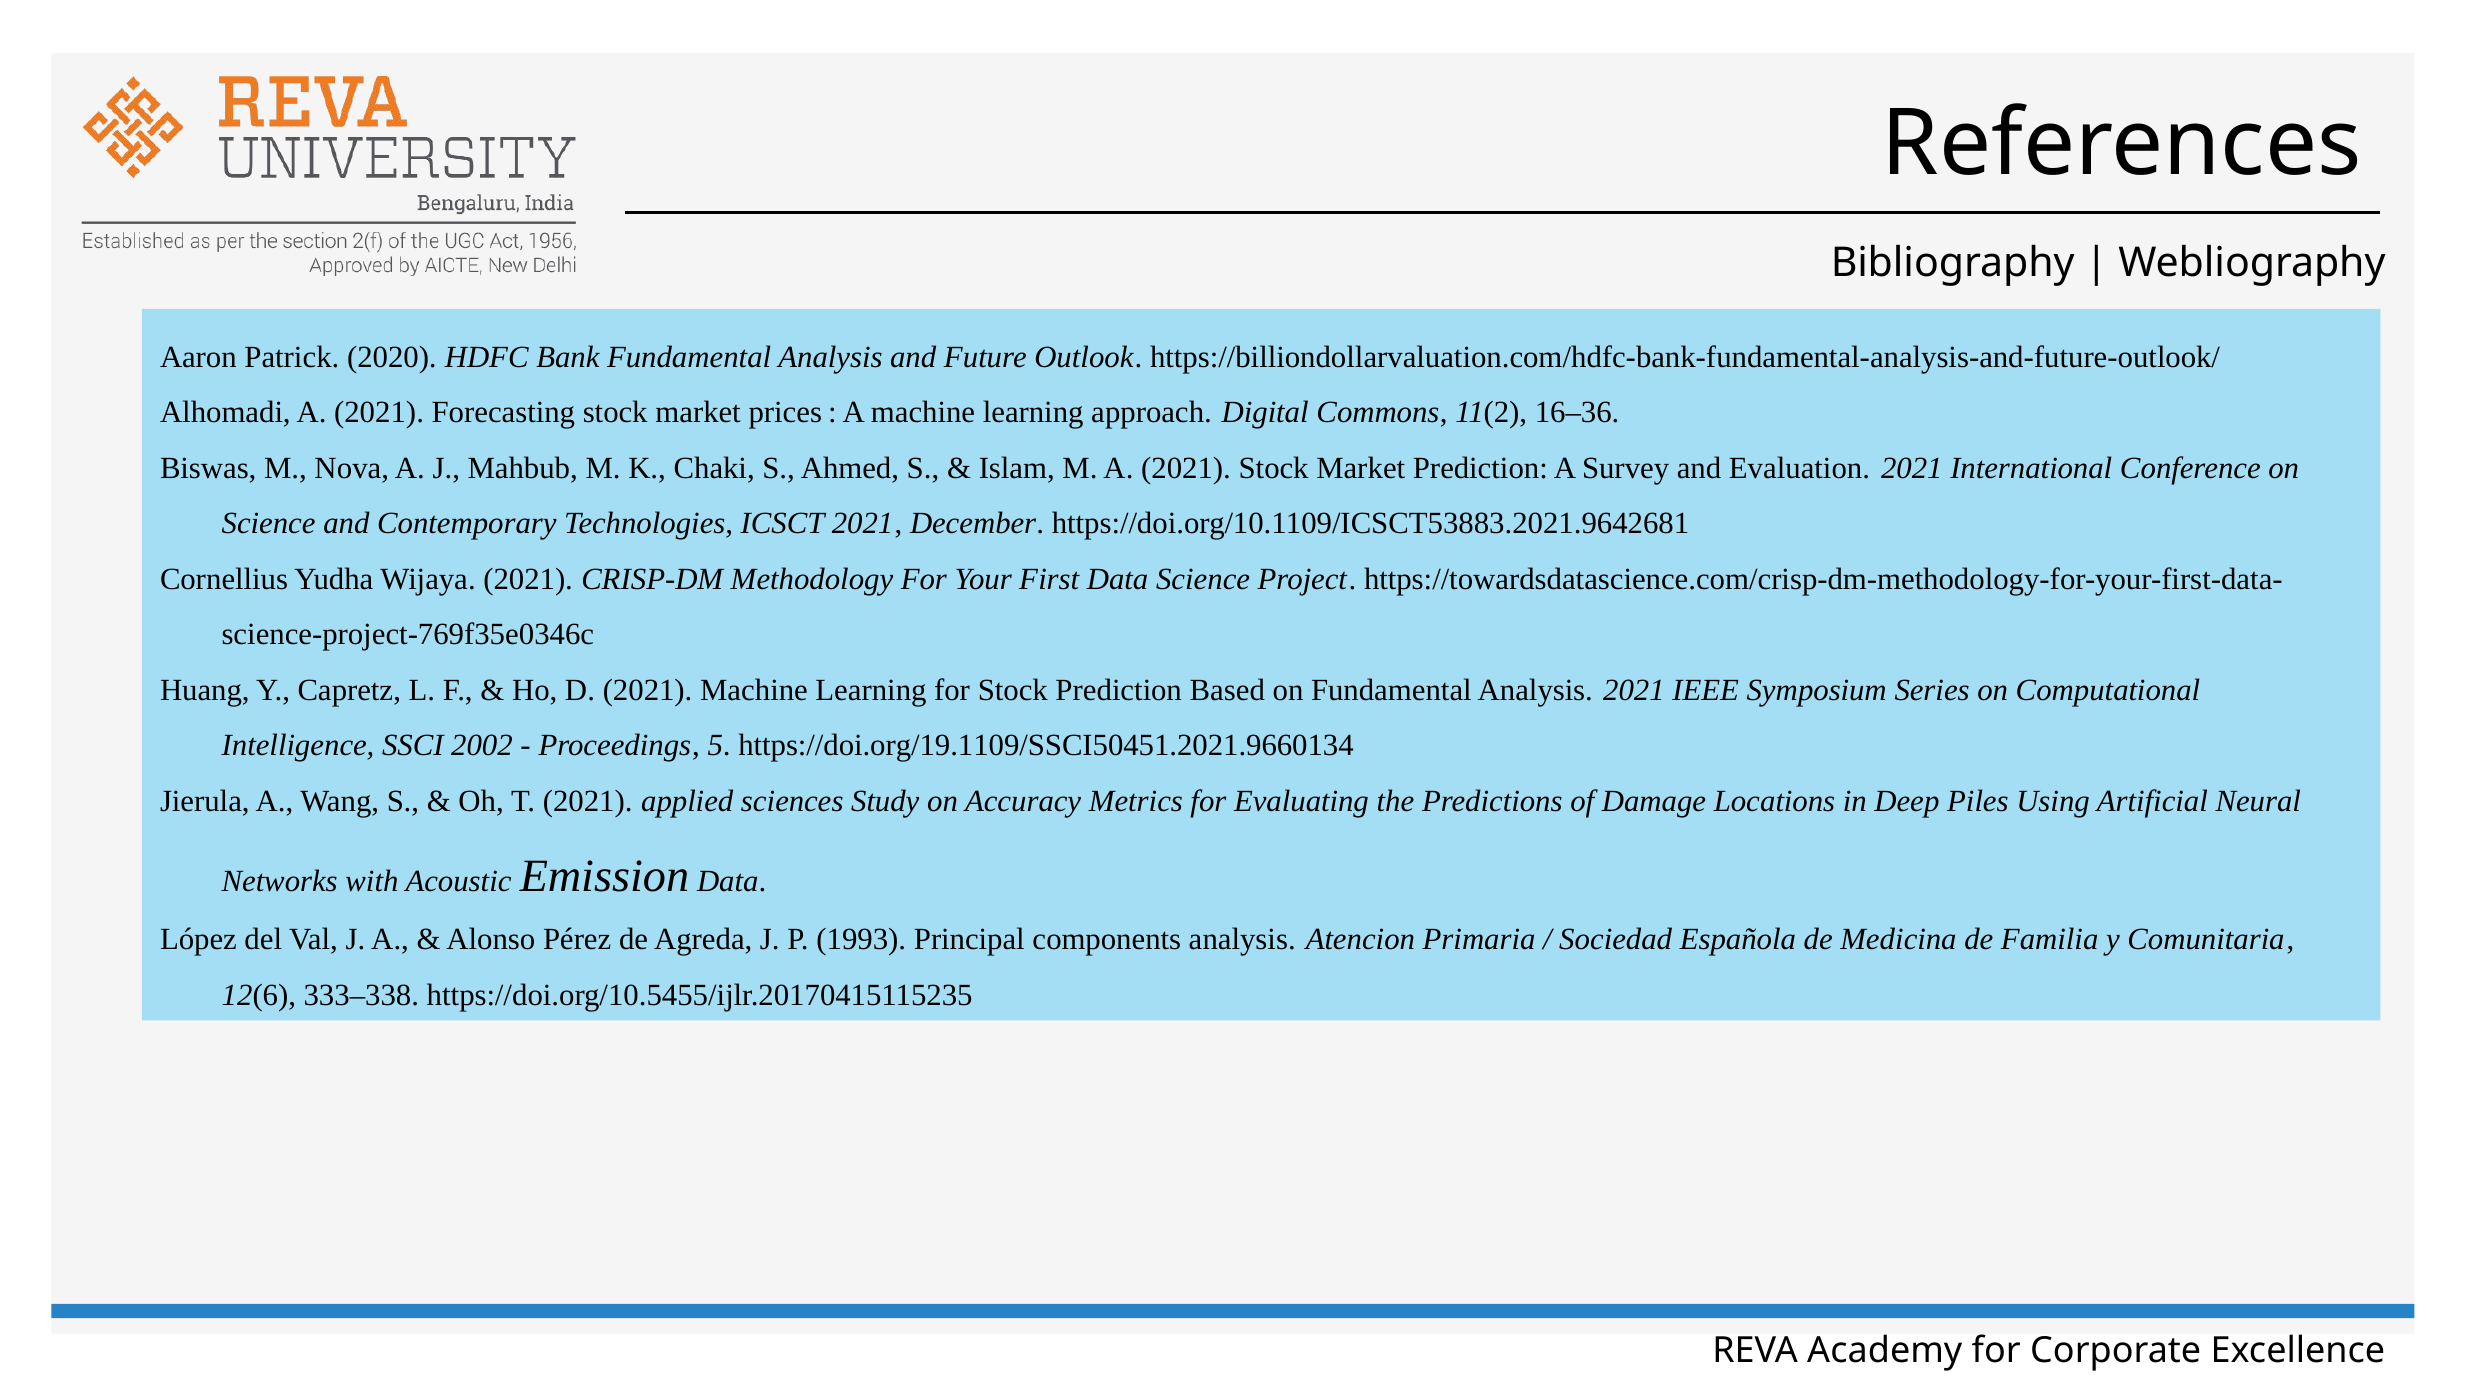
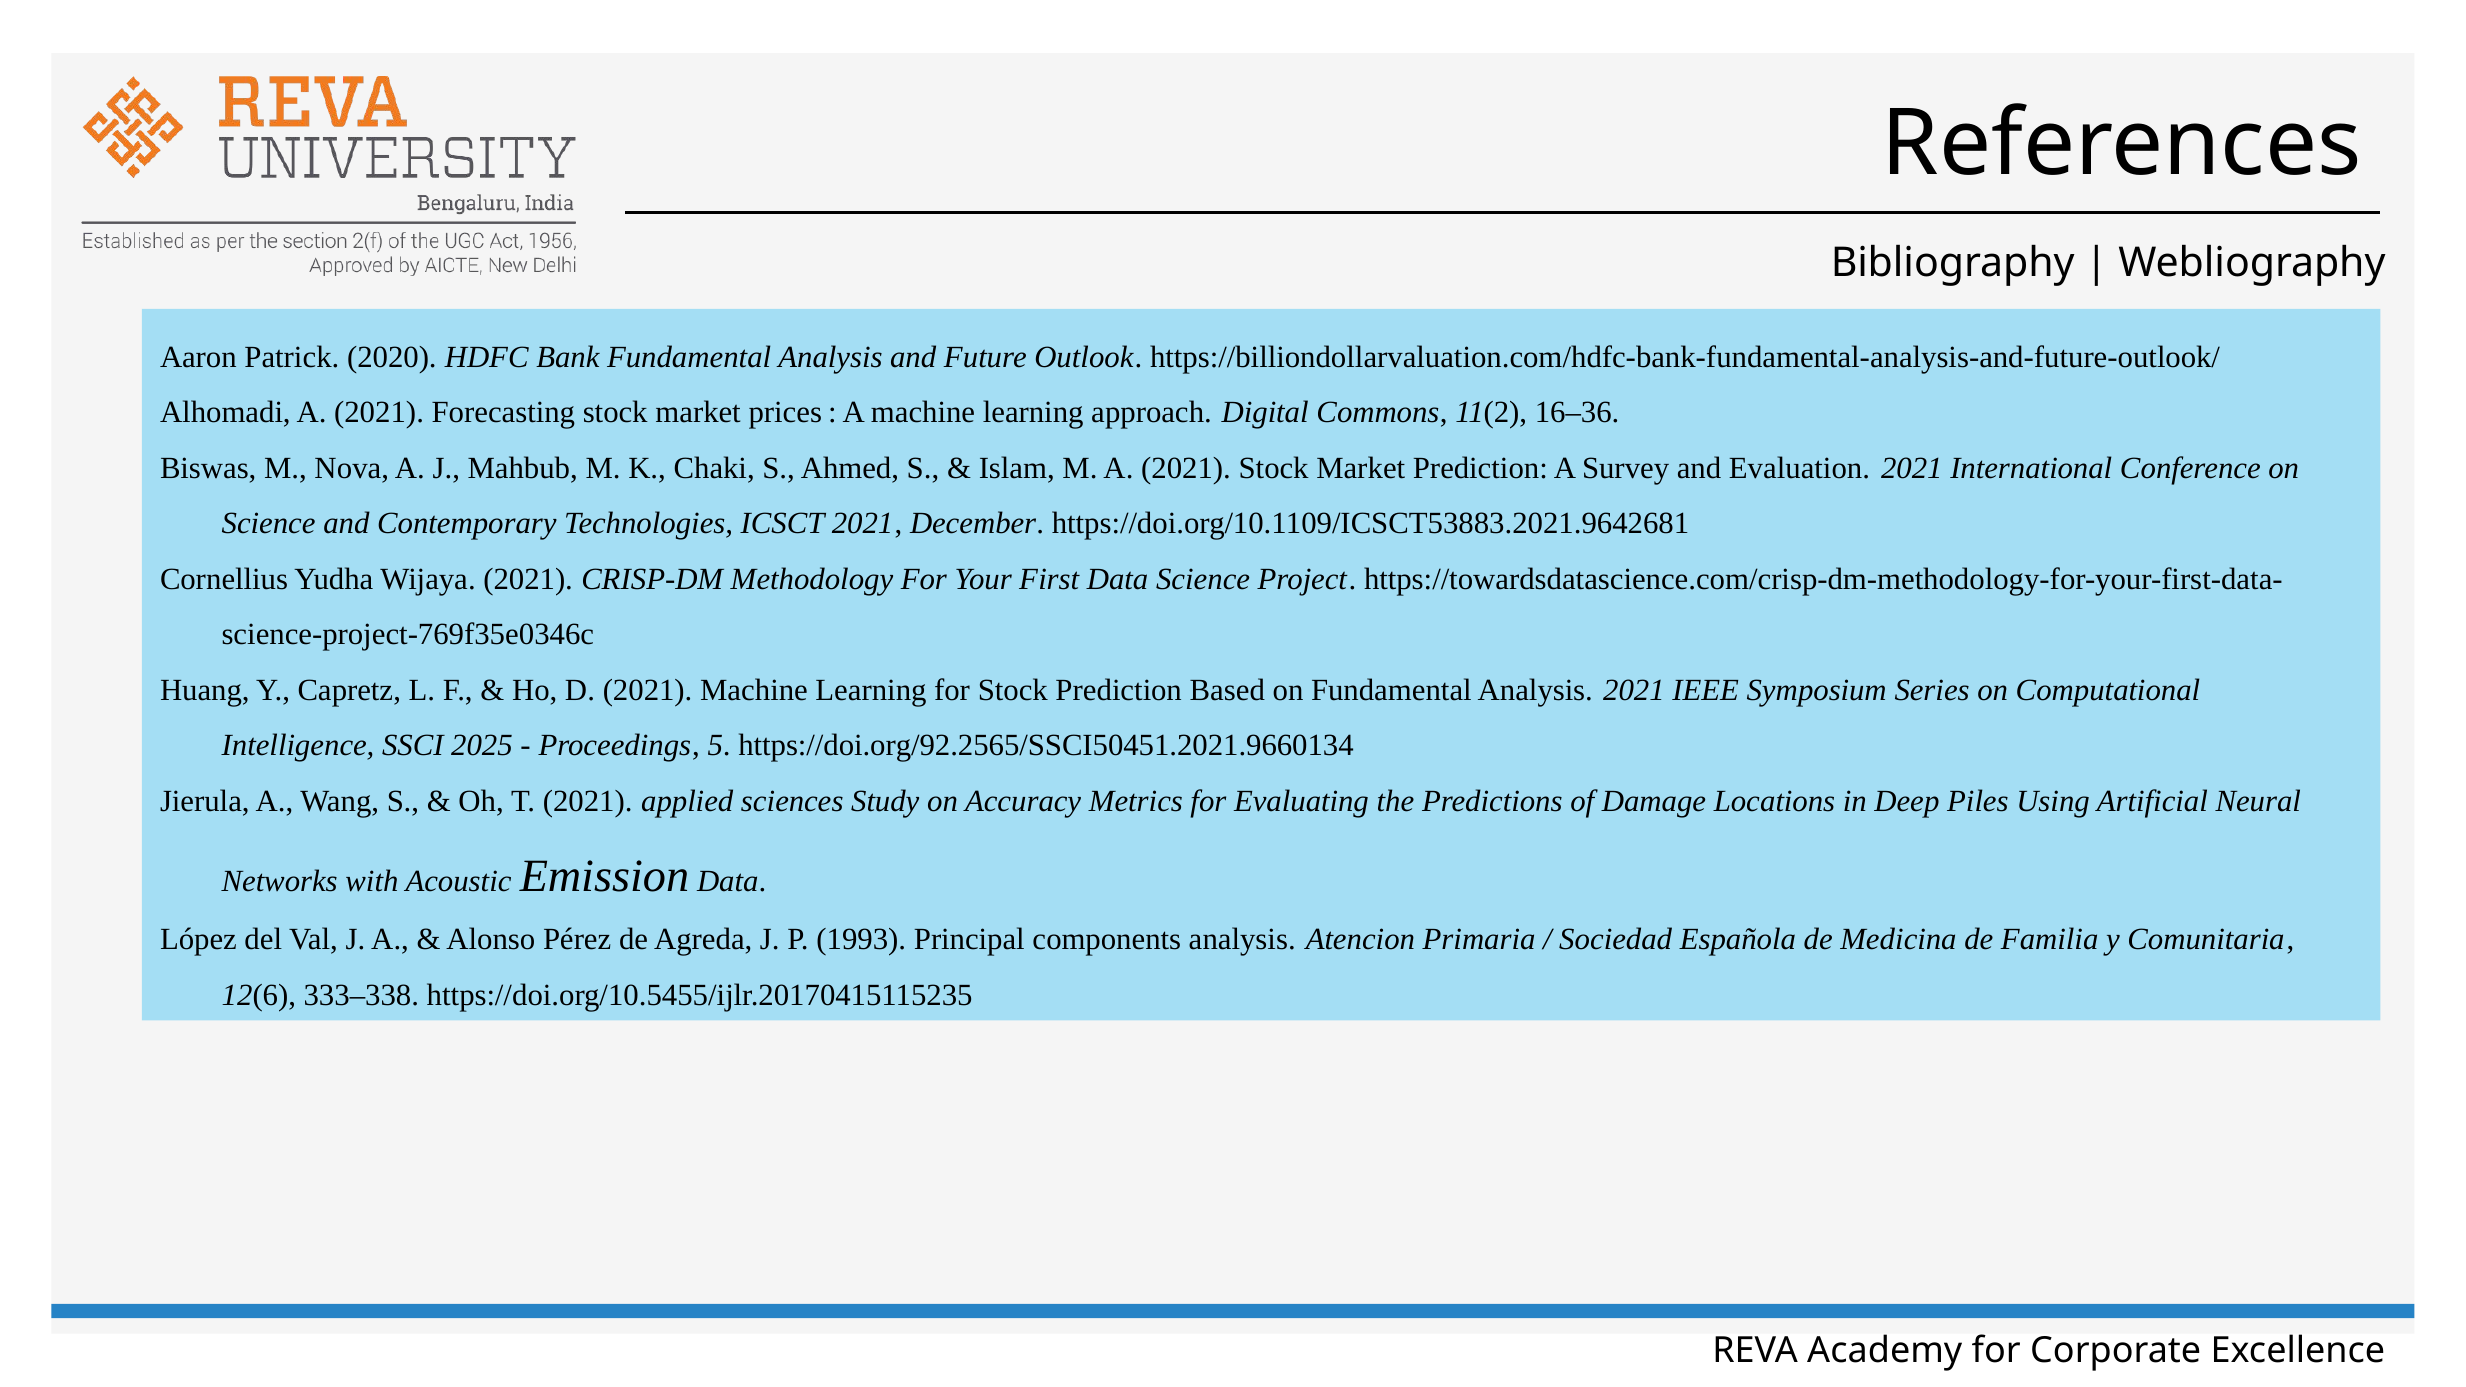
2002: 2002 -> 2025
https://doi.org/19.1109/SSCI50451.2021.9660134: https://doi.org/19.1109/SSCI50451.2021.9660134 -> https://doi.org/92.2565/SSCI50451.2021.9660134
